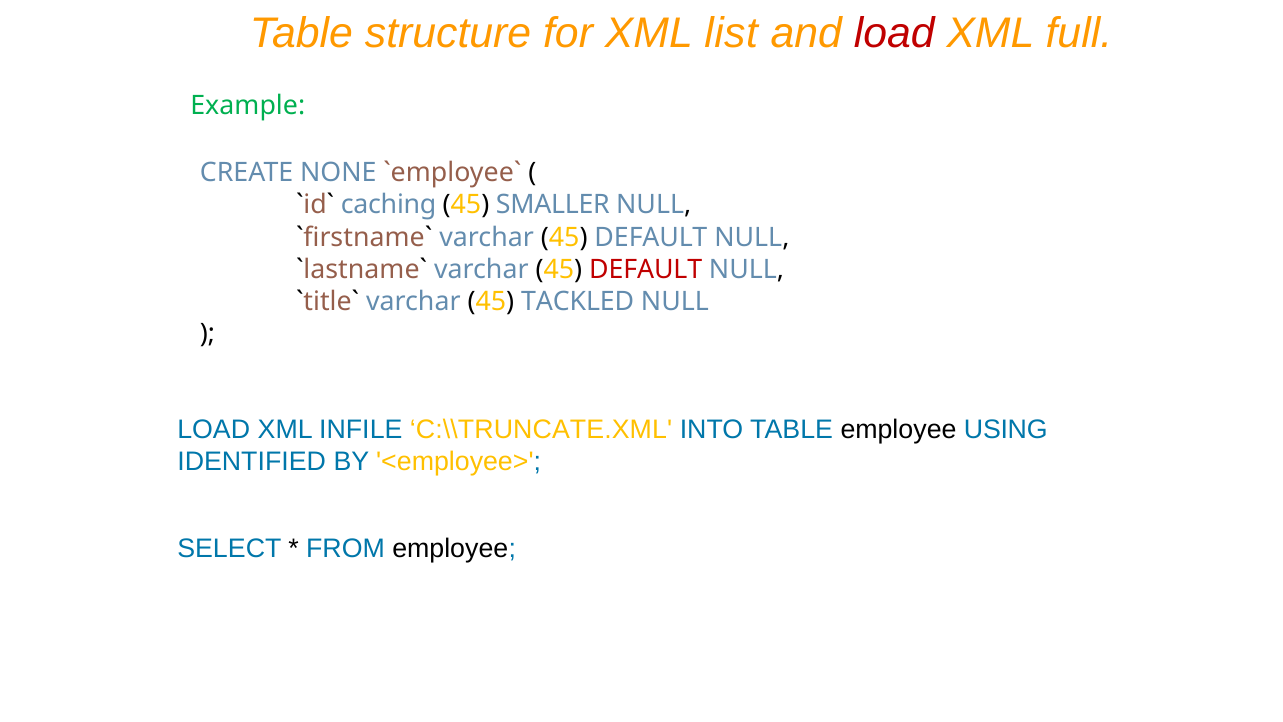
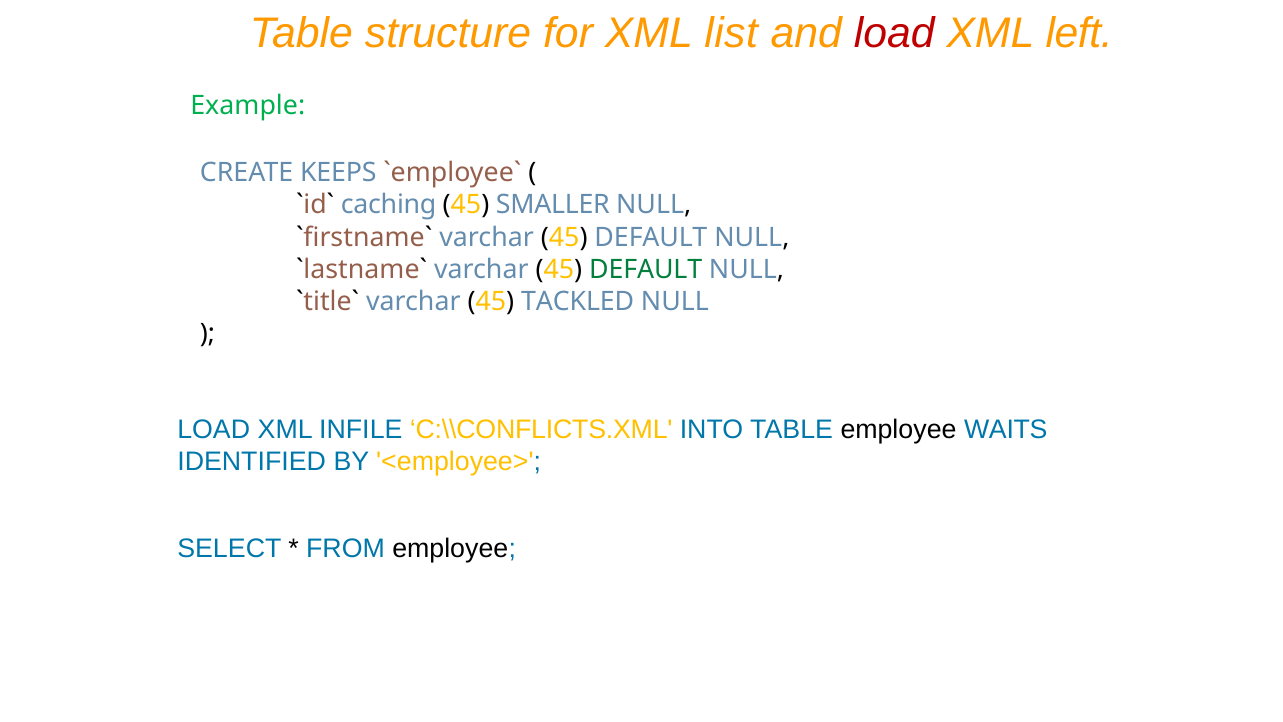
full: full -> left
NONE: NONE -> KEEPS
DEFAULT at (646, 269) colour: red -> green
C:\\TRUNCATE.XML: C:\\TRUNCATE.XML -> C:\\CONFLICTS.XML
USING: USING -> WAITS
